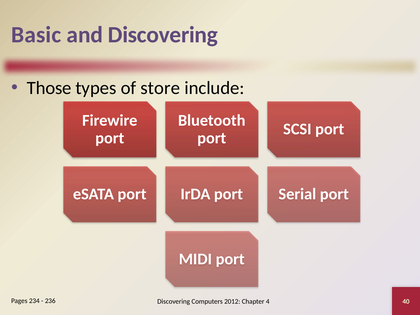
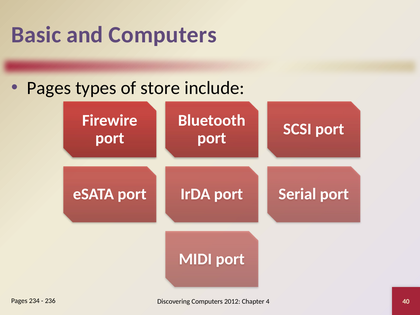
and Discovering: Discovering -> Computers
Those at (49, 88): Those -> Pages
